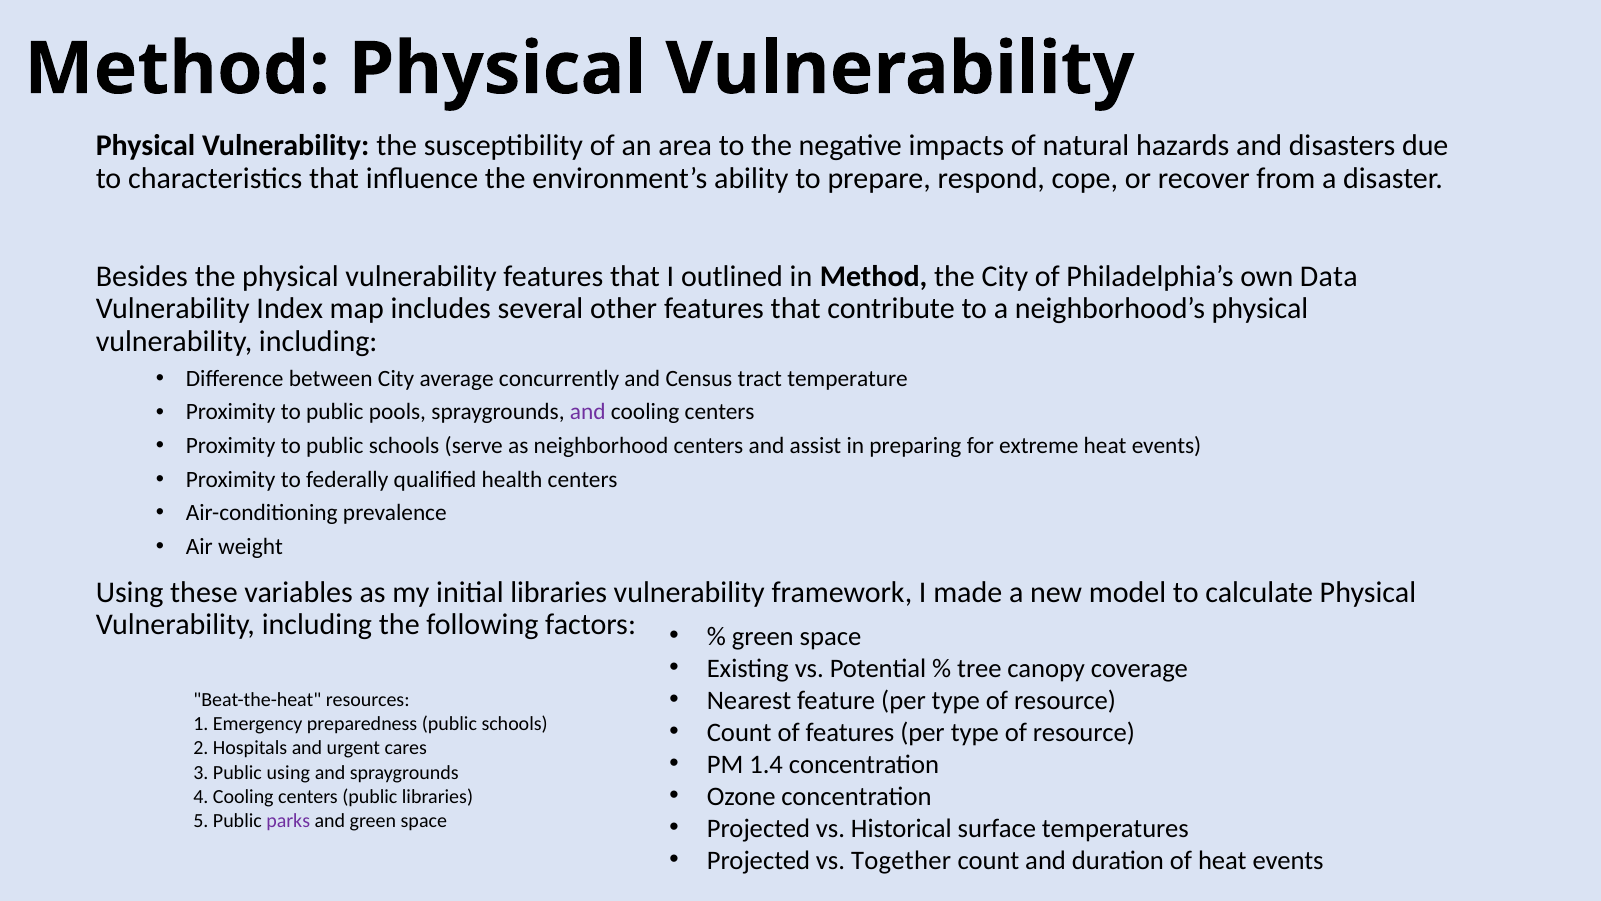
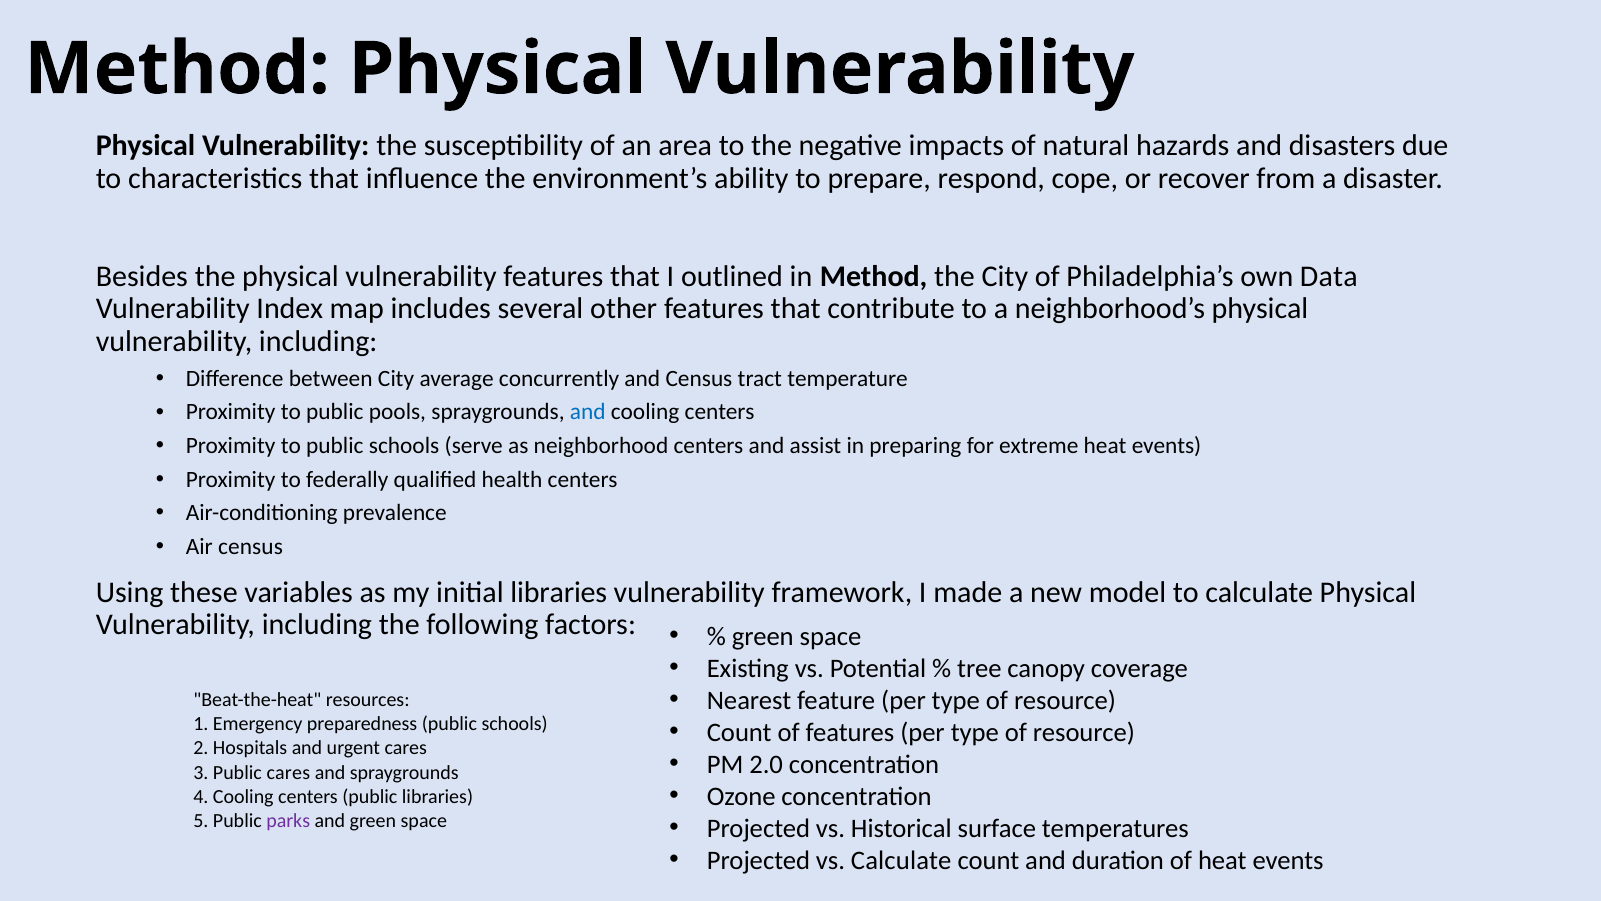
and at (588, 412) colour: purple -> blue
Air weight: weight -> census
1.4: 1.4 -> 2.0
Public using: using -> cares
vs Together: Together -> Calculate
